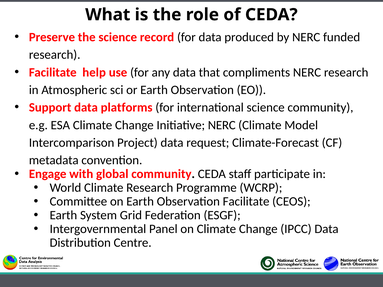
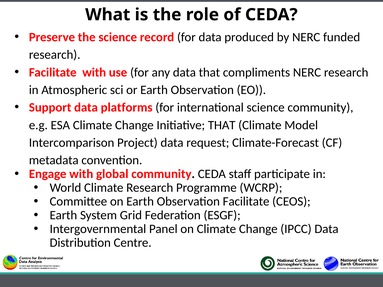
Facilitate help: help -> with
Initiative NERC: NERC -> THAT
